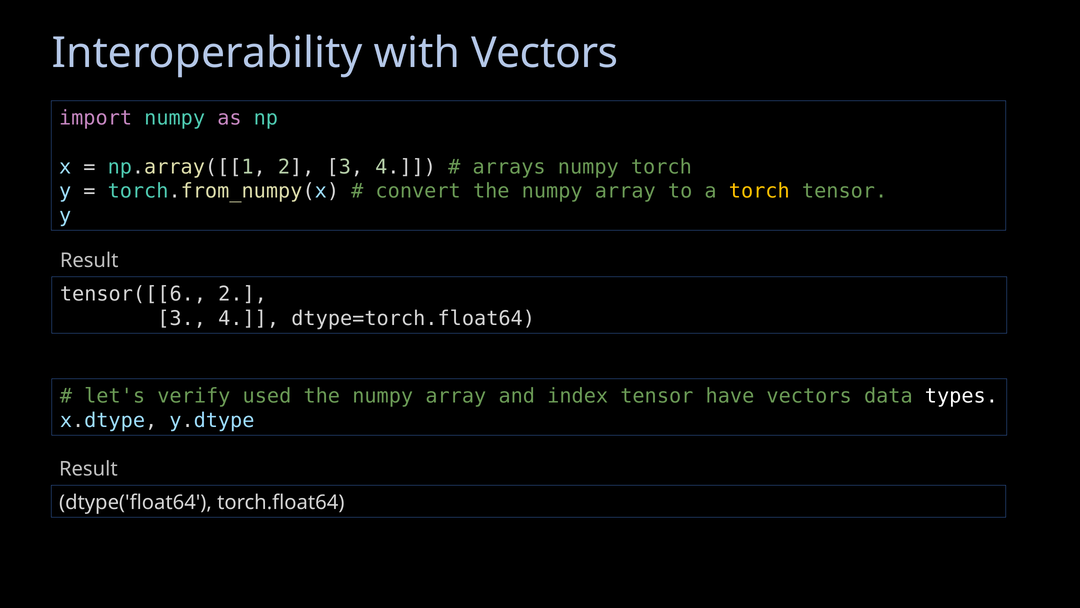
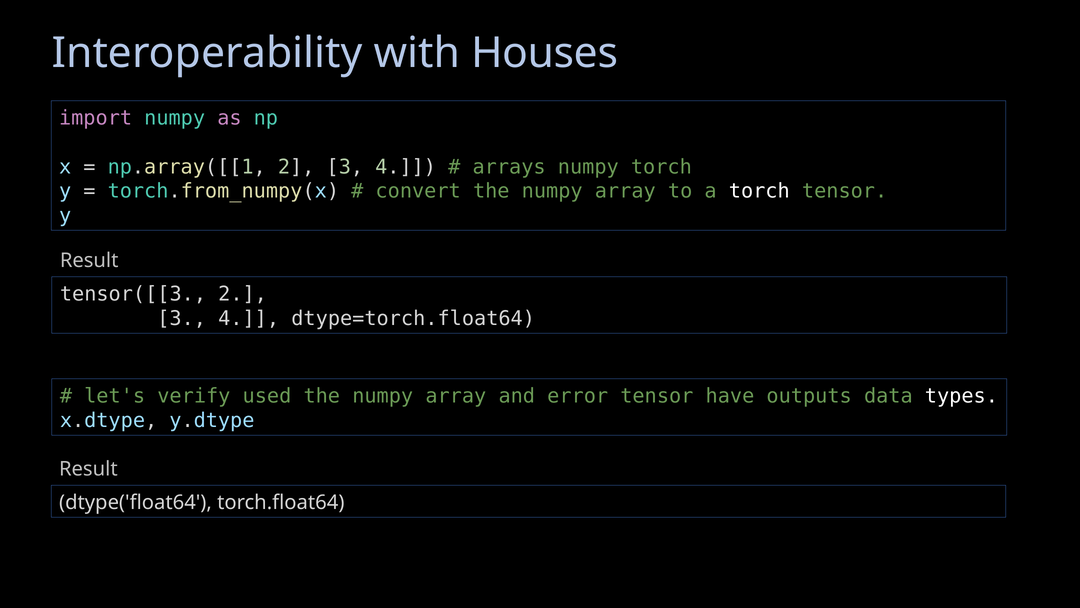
with Vectors: Vectors -> Houses
torch at (759, 191) colour: yellow -> white
tensor([[6: tensor([[6 -> tensor([[3
index: index -> error
have vectors: vectors -> outputs
